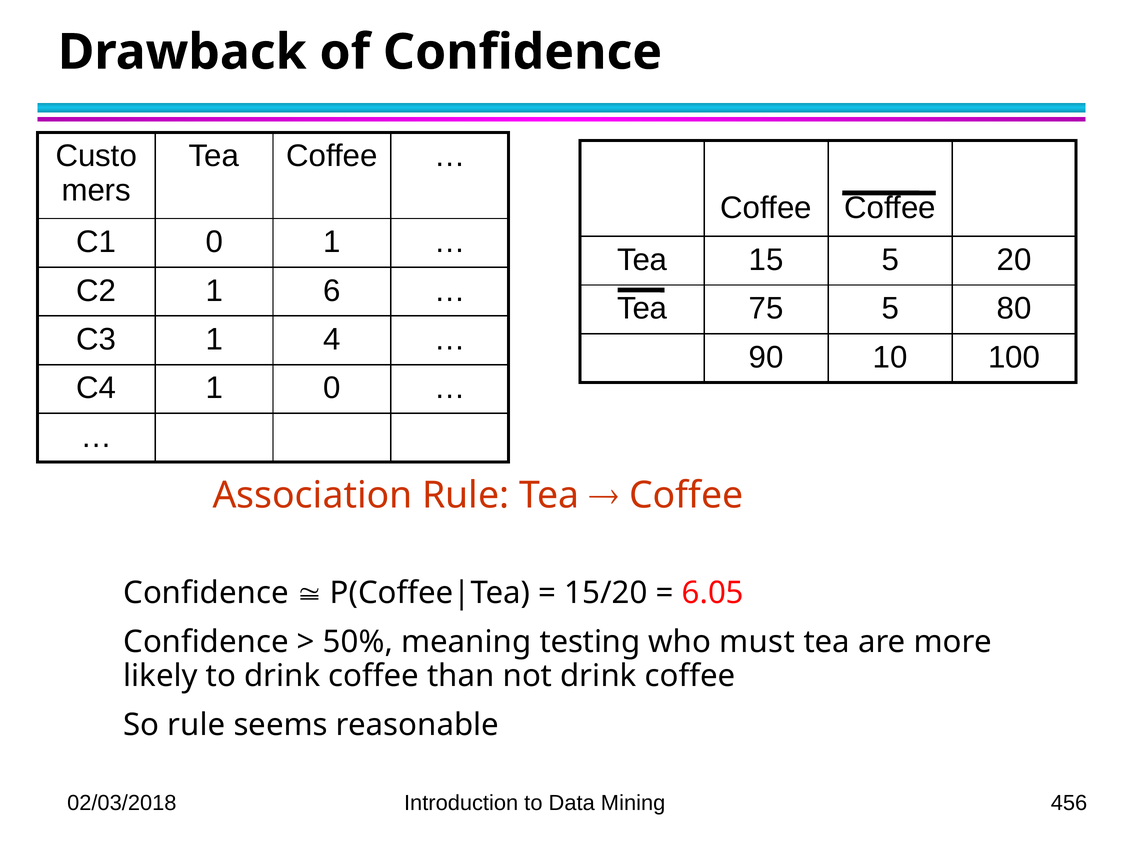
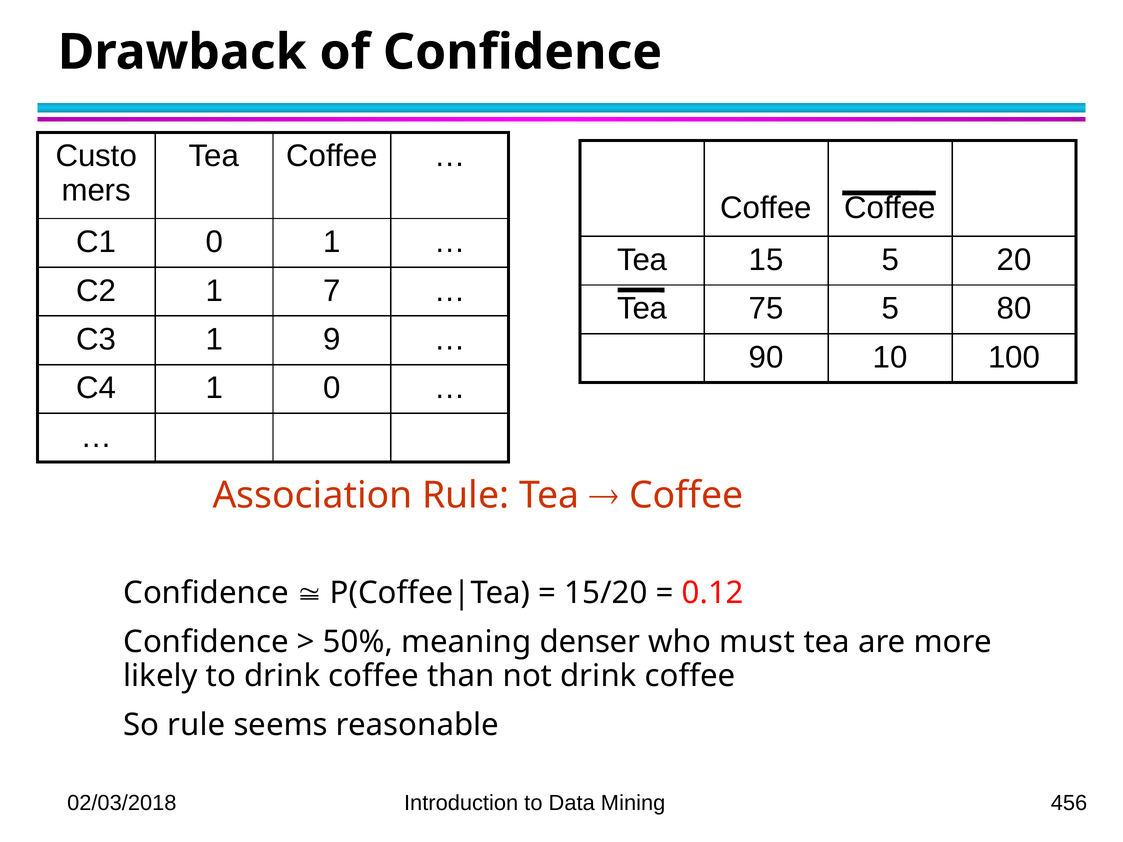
6: 6 -> 7
4: 4 -> 9
6.05: 6.05 -> 0.12
testing: testing -> denser
